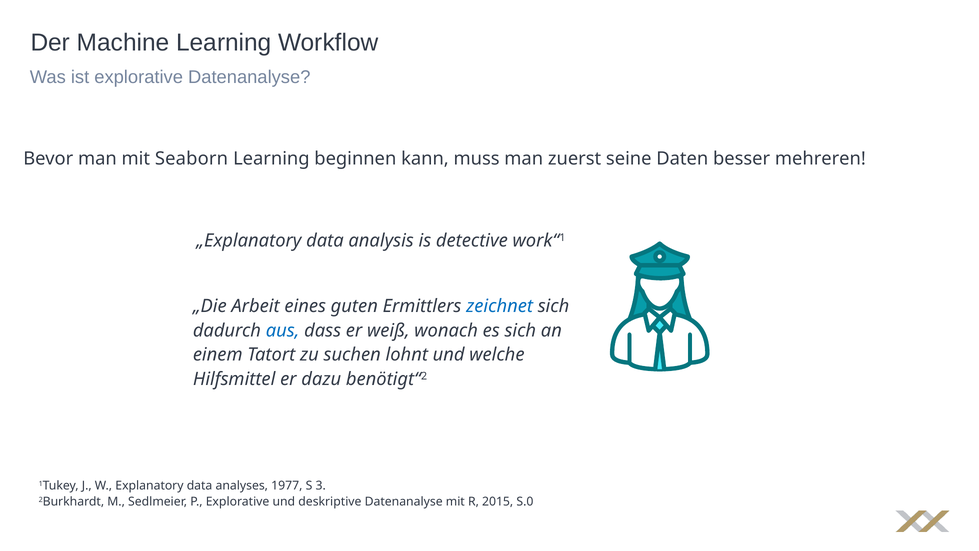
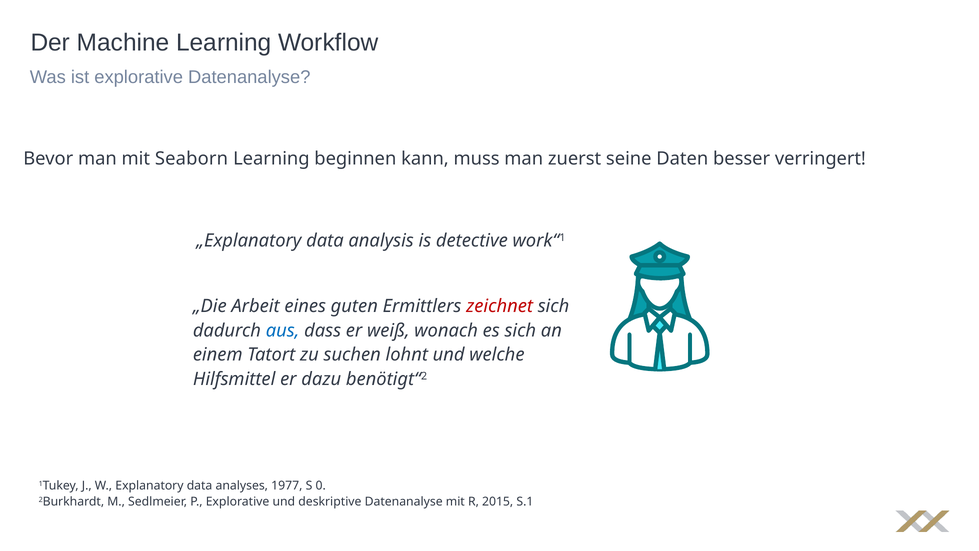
mehreren: mehreren -> verringert
zeichnet colour: blue -> red
3: 3 -> 0
S.0: S.0 -> S.1
